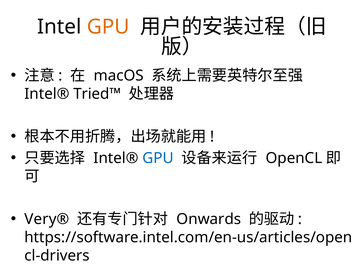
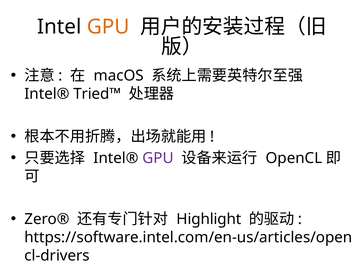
GPU at (158, 158) colour: blue -> purple
Very®: Very® -> Zero®
Onwards: Onwards -> Highlight
